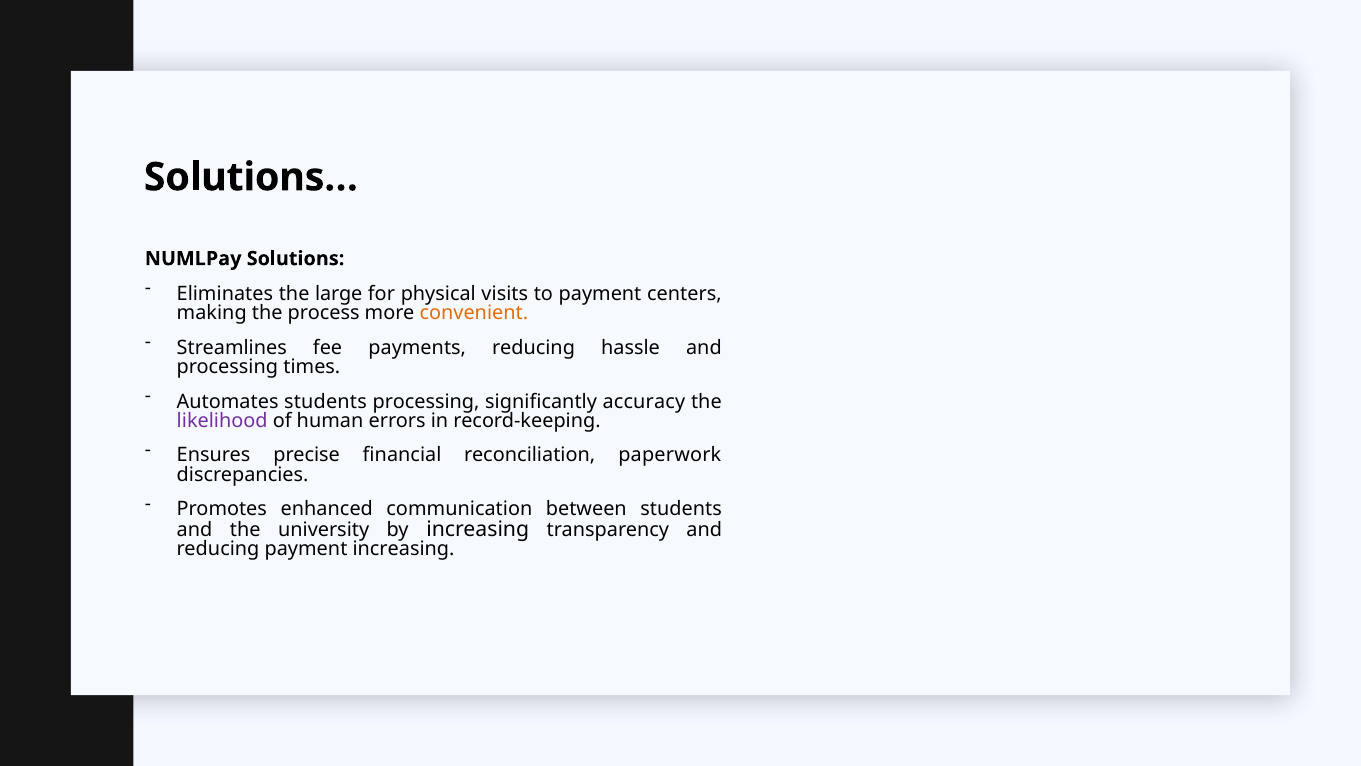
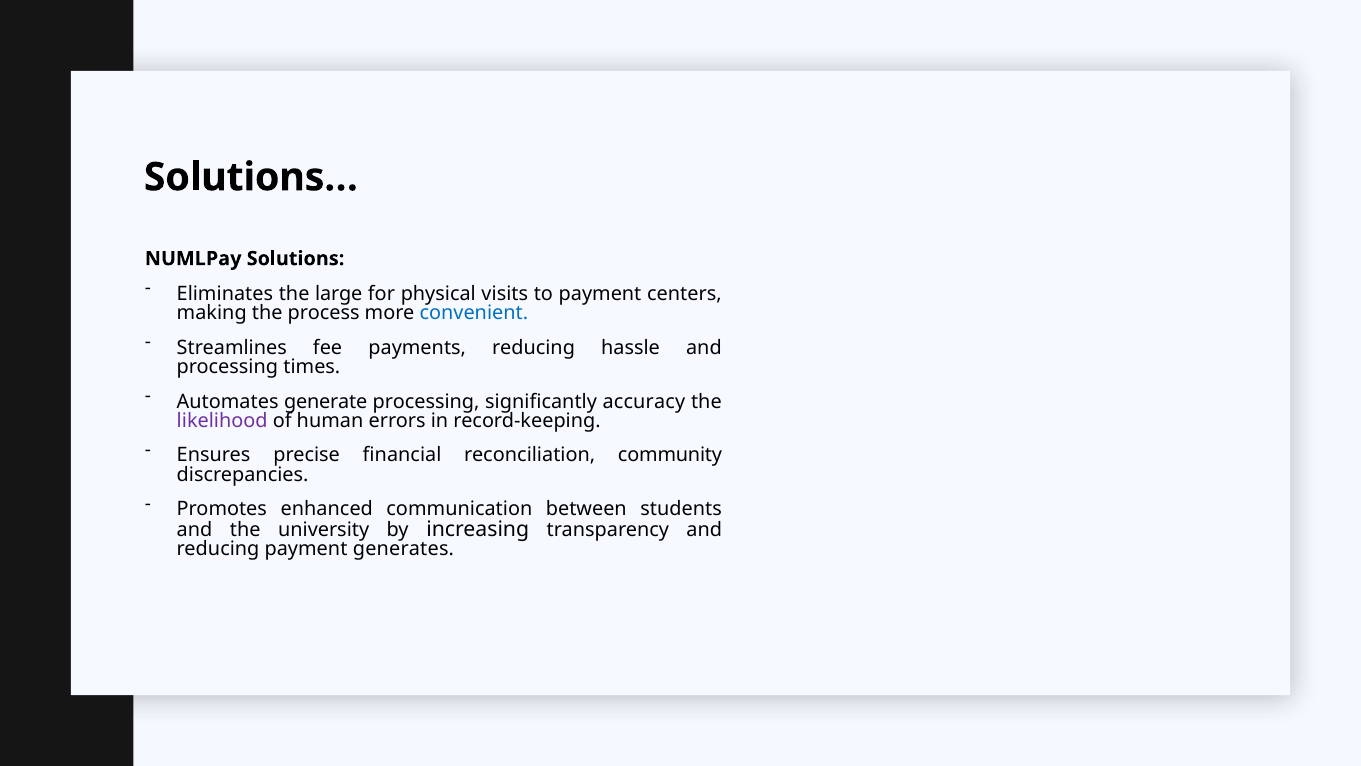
convenient colour: orange -> blue
Automates students: students -> generate
paperwork: paperwork -> community
payment increasing: increasing -> generates
